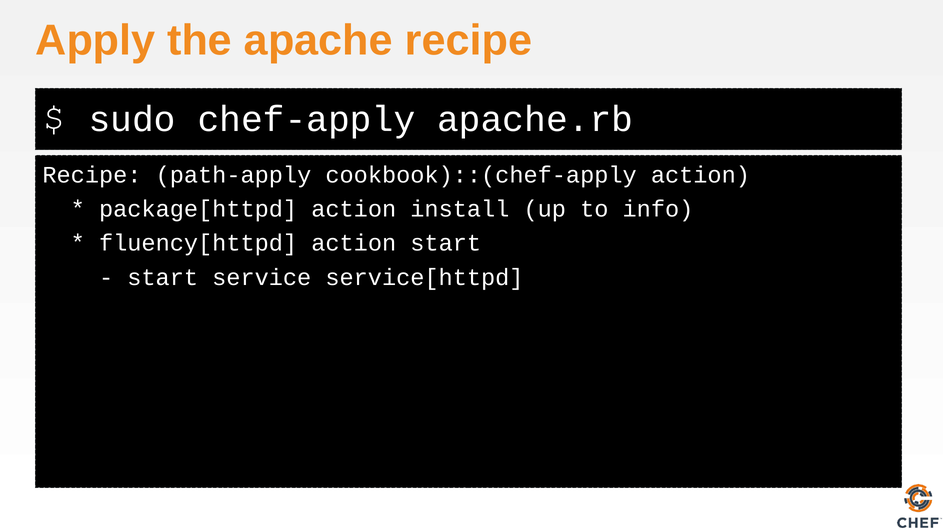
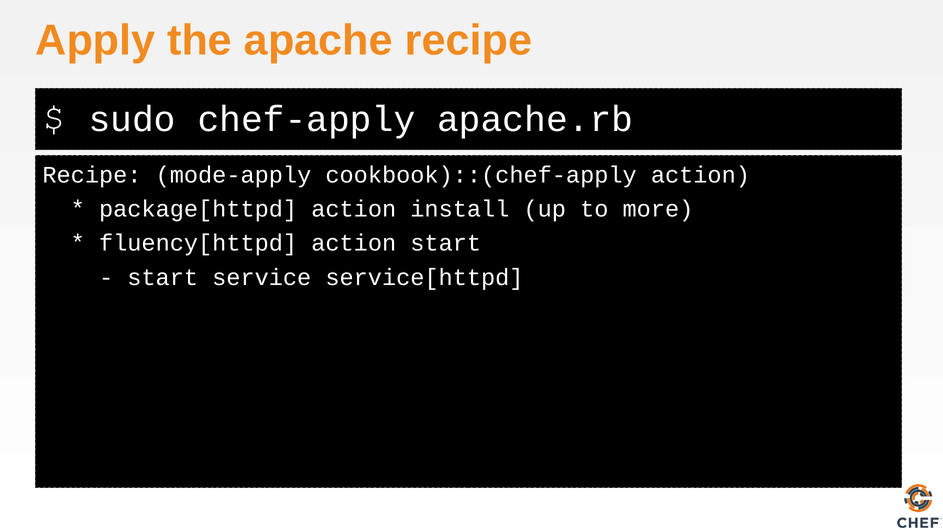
path-apply: path-apply -> mode-apply
info: info -> more
